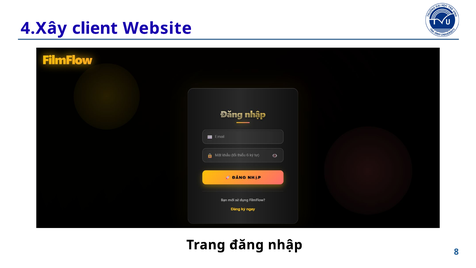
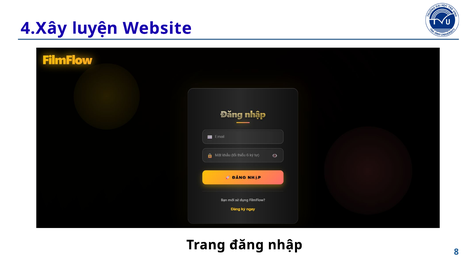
client: client -> luyện
